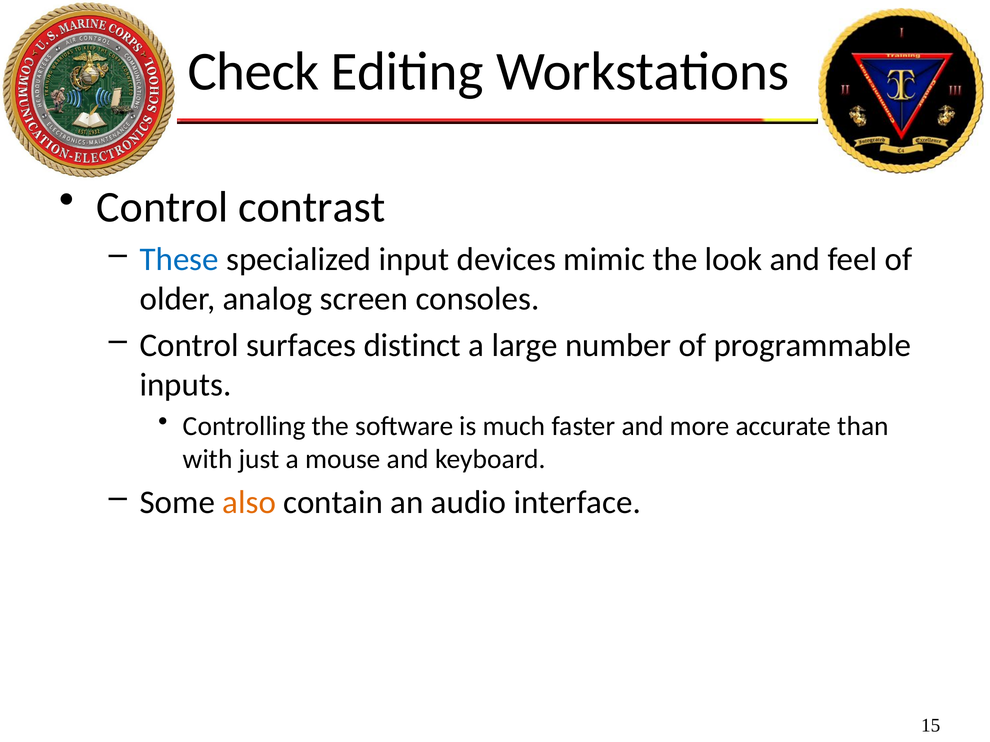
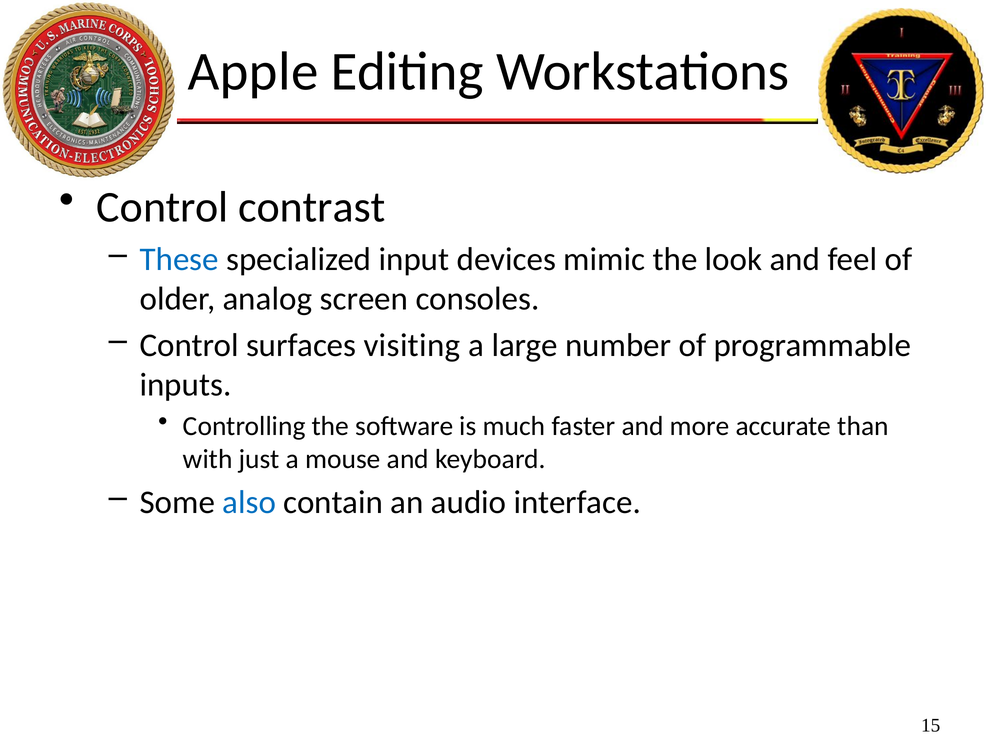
Check: Check -> Apple
distinct: distinct -> visiting
also colour: orange -> blue
